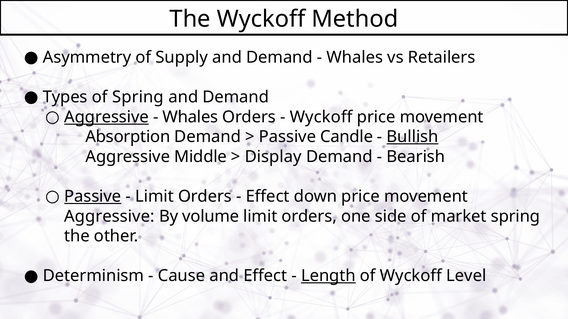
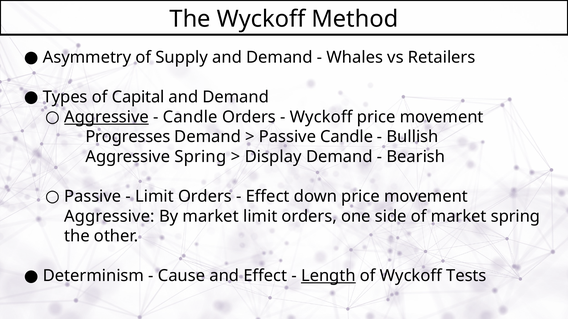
of Spring: Spring -> Capital
Whales at (190, 117): Whales -> Candle
Absorption: Absorption -> Progresses
Bullish underline: present -> none
Aggressive Middle: Middle -> Spring
Passive at (93, 197) underline: present -> none
By volume: volume -> market
Level: Level -> Tests
